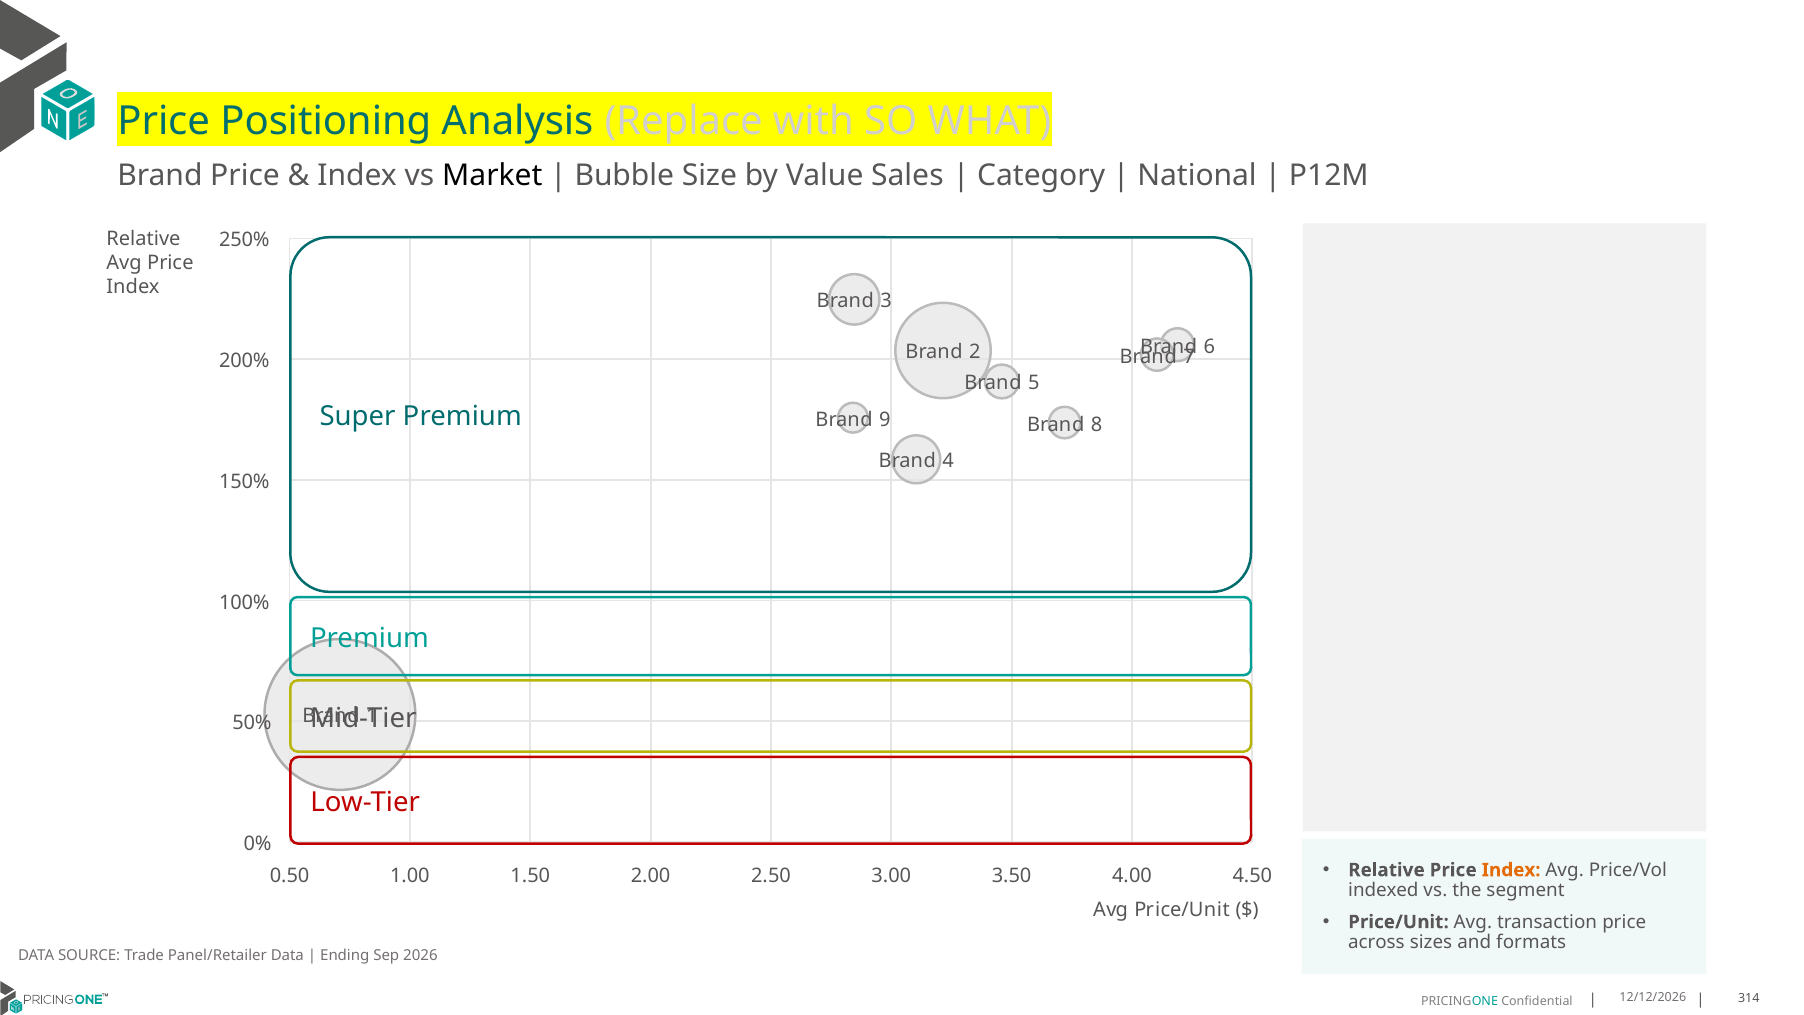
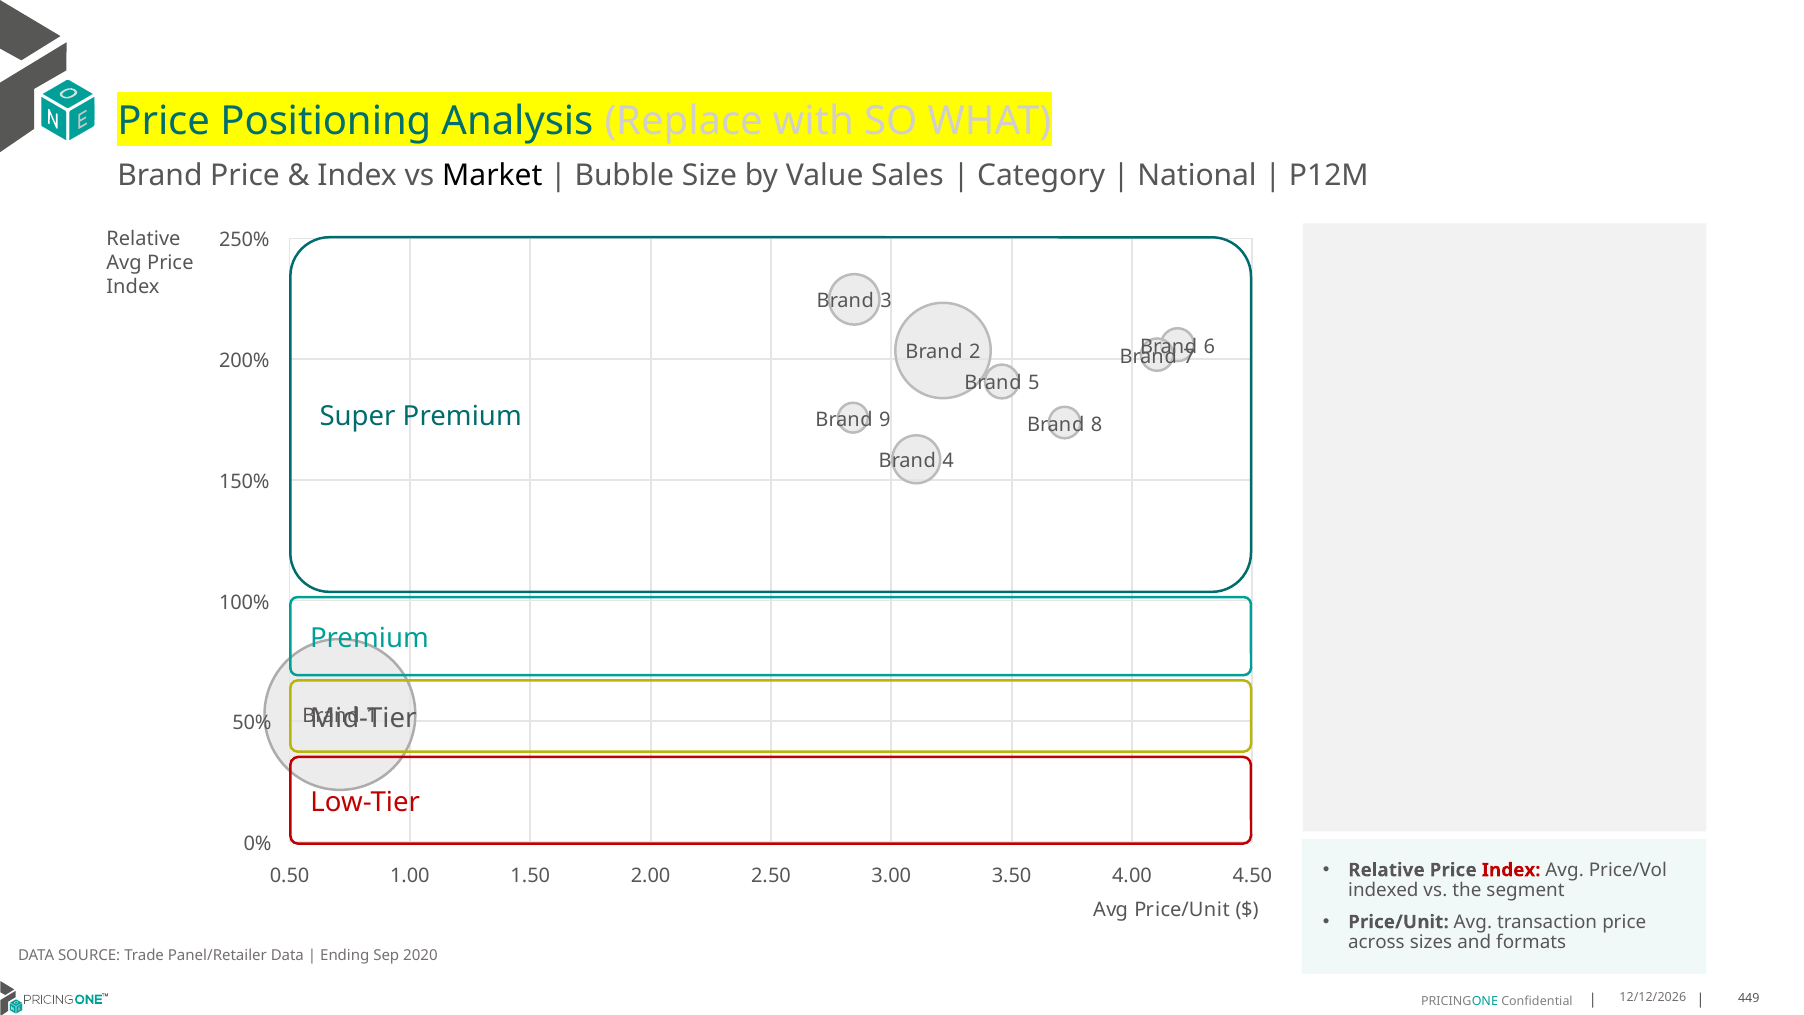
Index at (1511, 870) colour: orange -> red
2026: 2026 -> 2020
314: 314 -> 449
